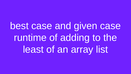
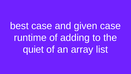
least: least -> quiet
